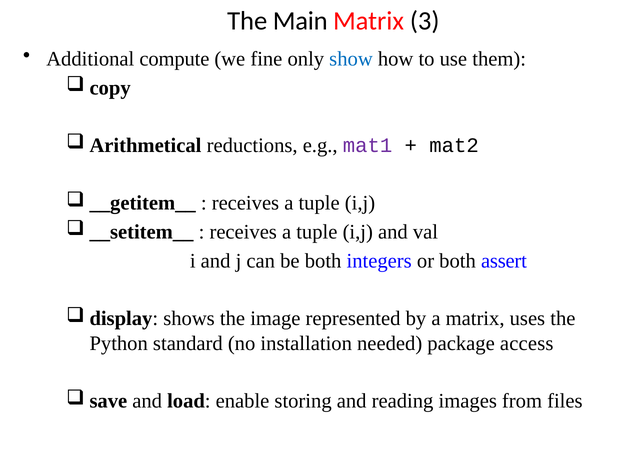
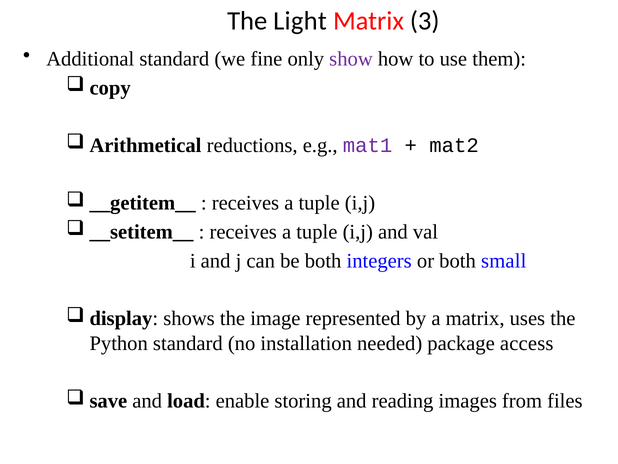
Main: Main -> Light
Additional compute: compute -> standard
show colour: blue -> purple
assert: assert -> small
